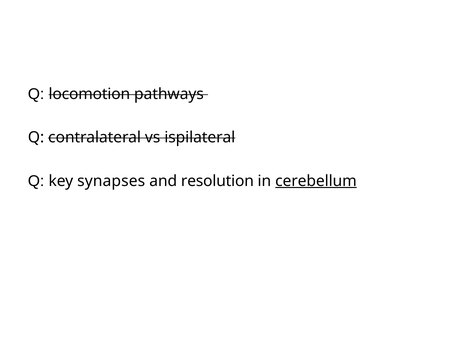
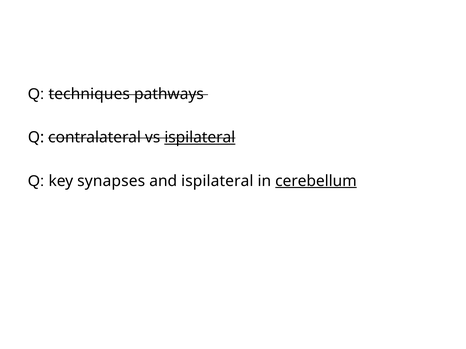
locomotion: locomotion -> techniques
ispilateral at (200, 138) underline: none -> present
and resolution: resolution -> ispilateral
